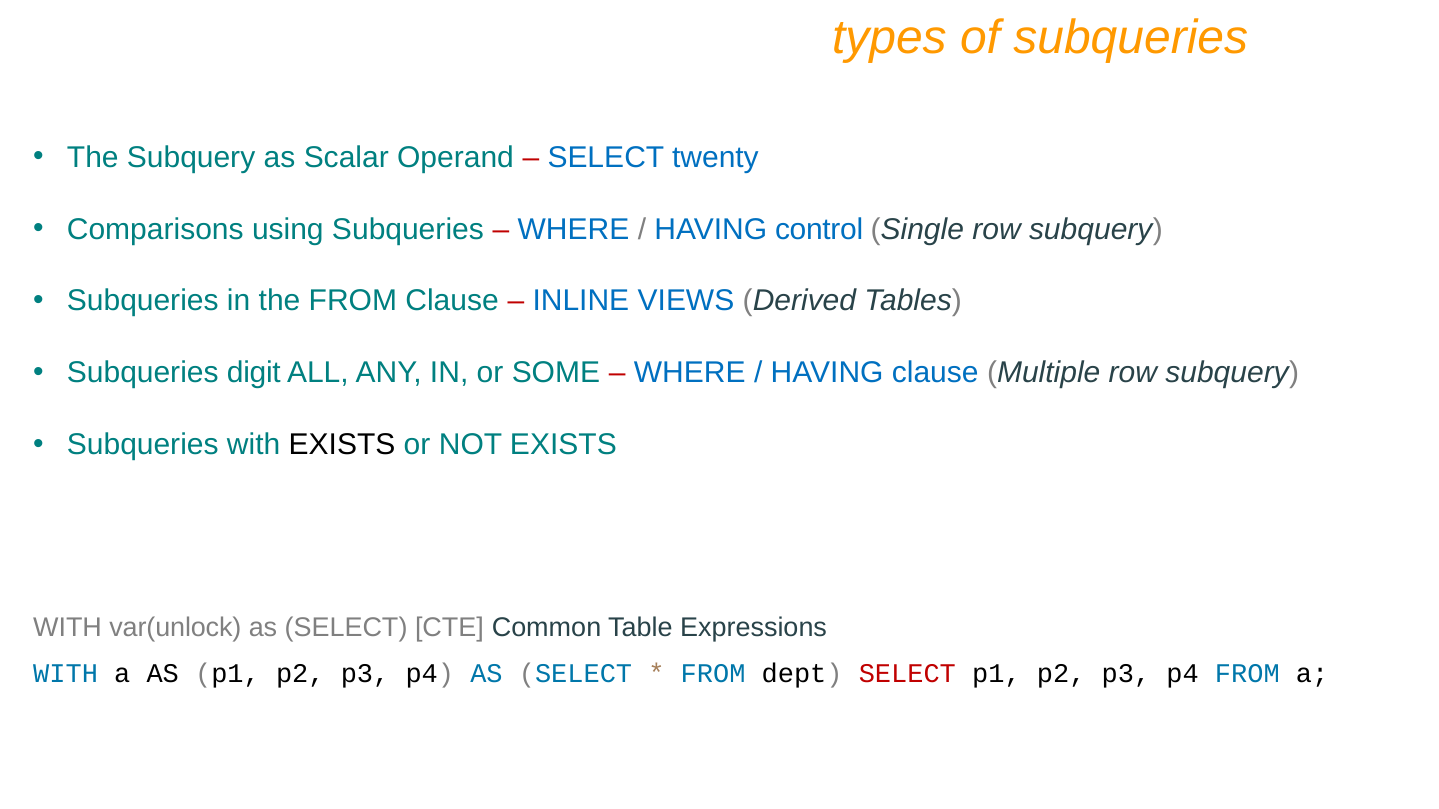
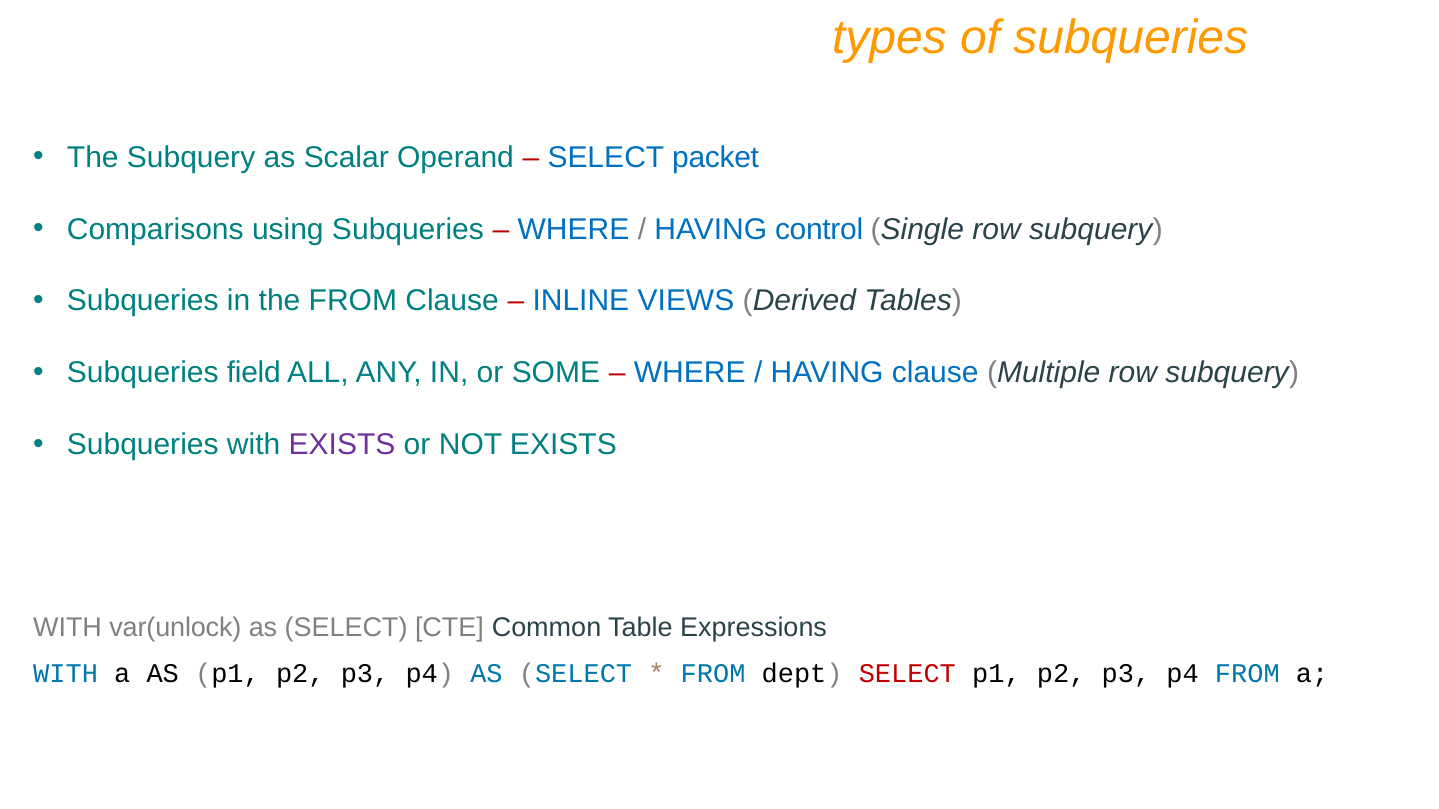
twenty: twenty -> packet
digit: digit -> field
EXISTS at (342, 445) colour: black -> purple
